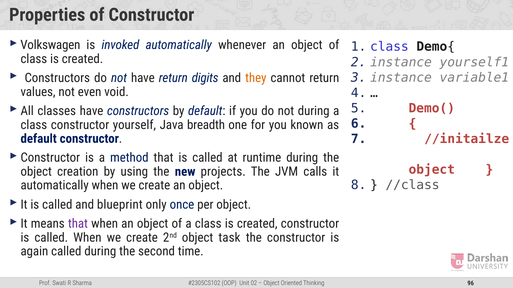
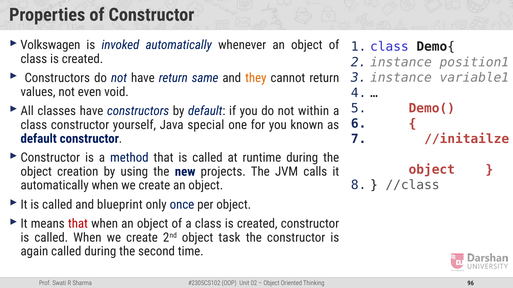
yourself1: yourself1 -> position1
digits: digits -> same
not during: during -> within
breadth: breadth -> special
that at (78, 224) colour: purple -> red
